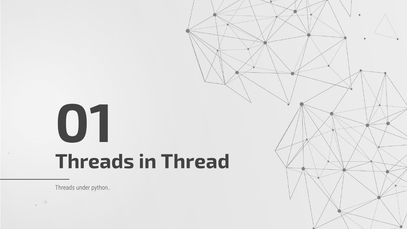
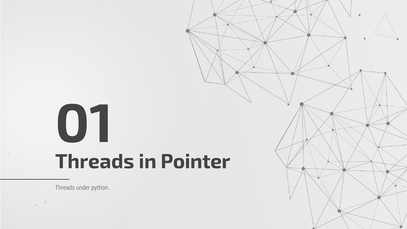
Thread: Thread -> Pointer
